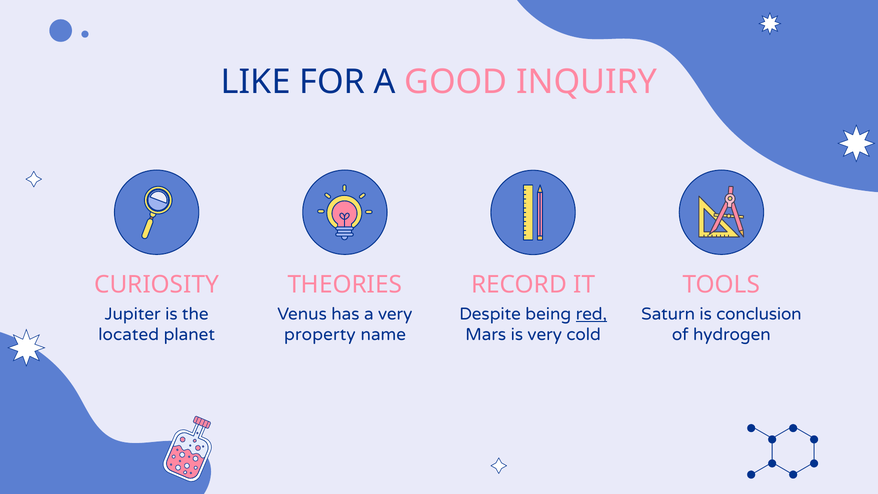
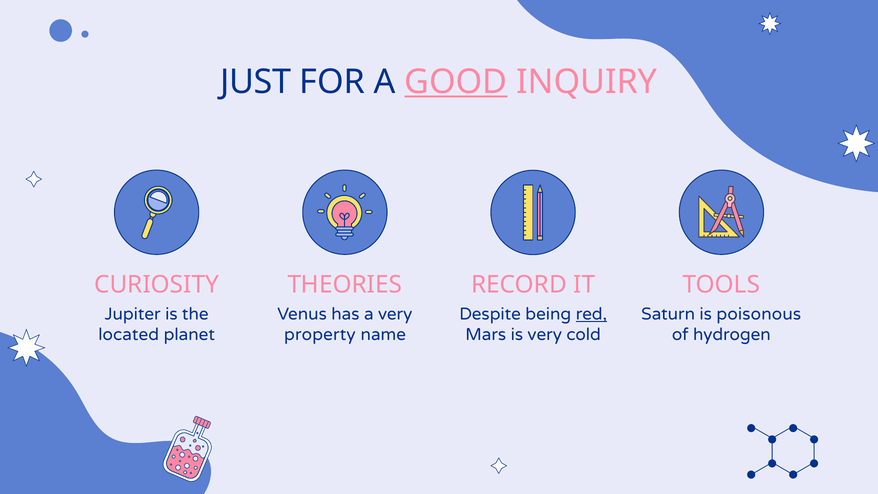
LIKE: LIKE -> JUST
GOOD underline: none -> present
conclusion: conclusion -> poisonous
